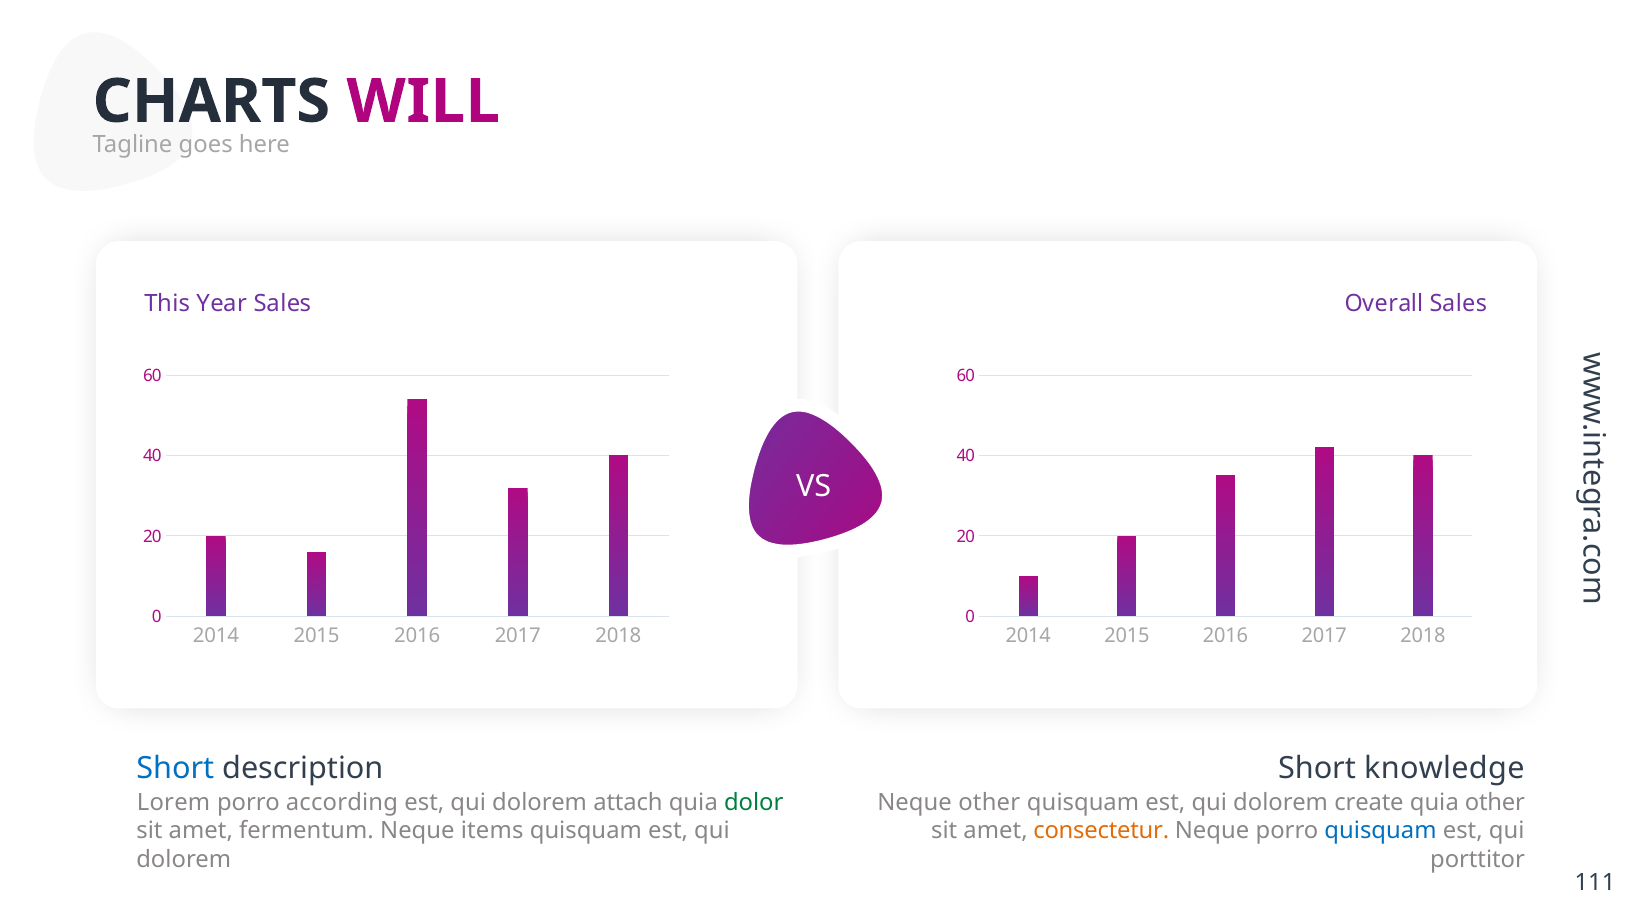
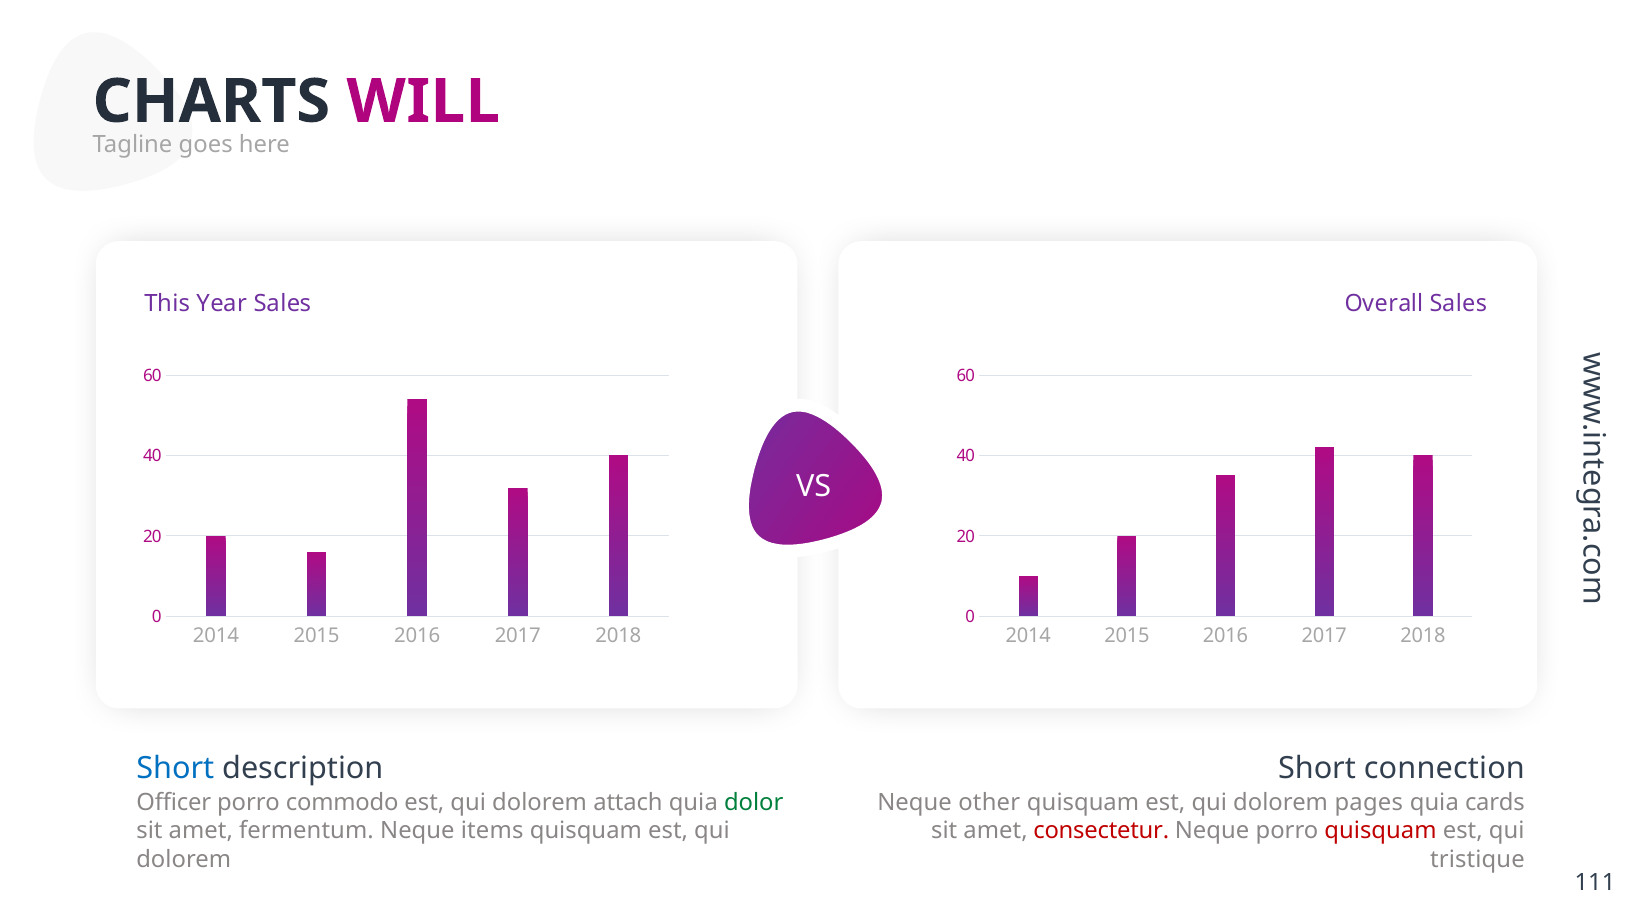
knowledge: knowledge -> connection
Lorem: Lorem -> Officer
according: according -> commodo
create: create -> pages
quia other: other -> cards
consectetur colour: orange -> red
quisquam at (1381, 831) colour: blue -> red
porttitor: porttitor -> tristique
